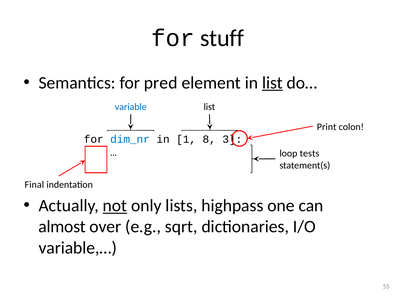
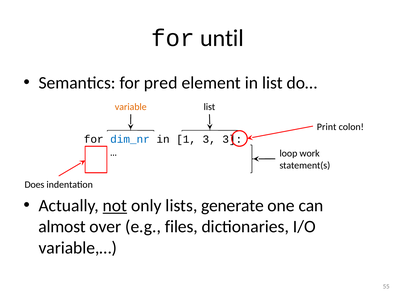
stuff: stuff -> until
list at (272, 83) underline: present -> none
variable colour: blue -> orange
1 8: 8 -> 3
tests: tests -> work
Final: Final -> Does
highpass: highpass -> generate
sqrt: sqrt -> files
